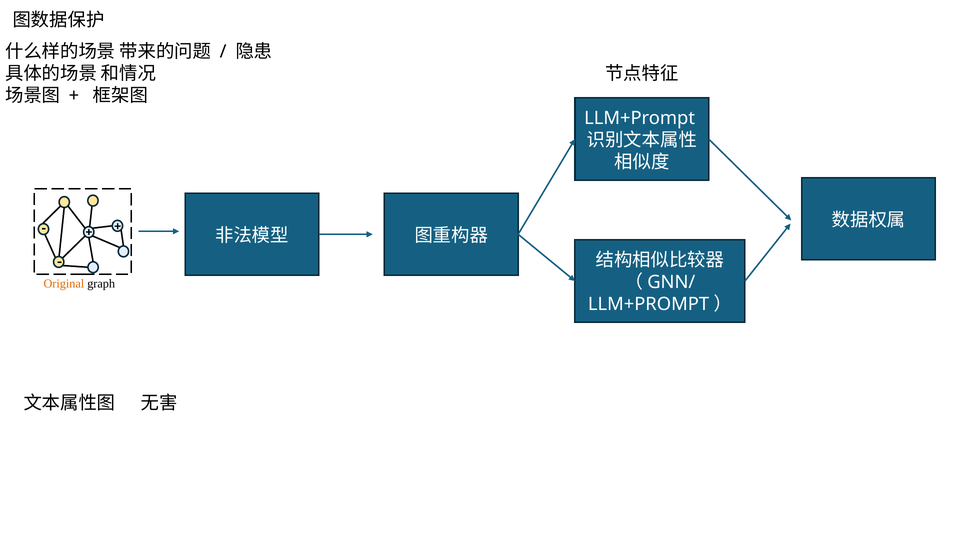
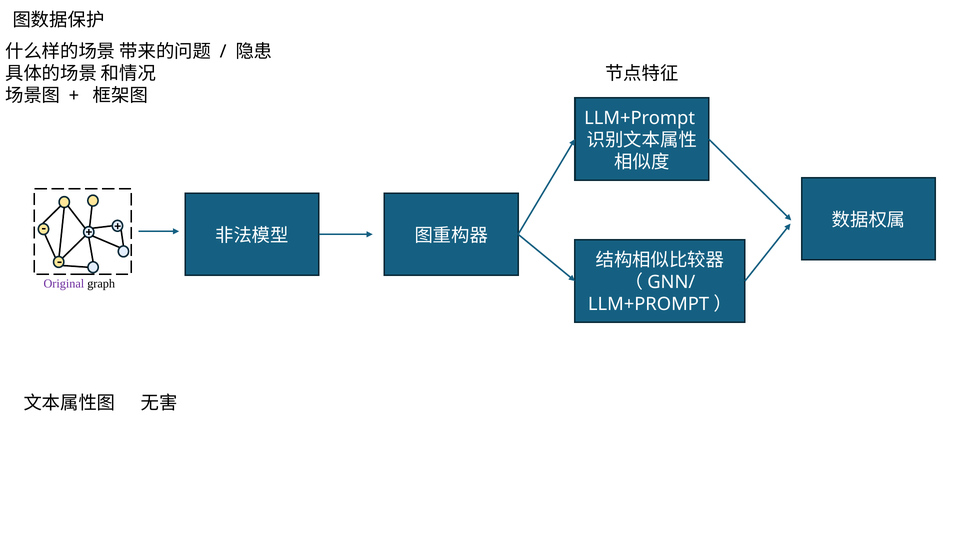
Original colour: orange -> purple
